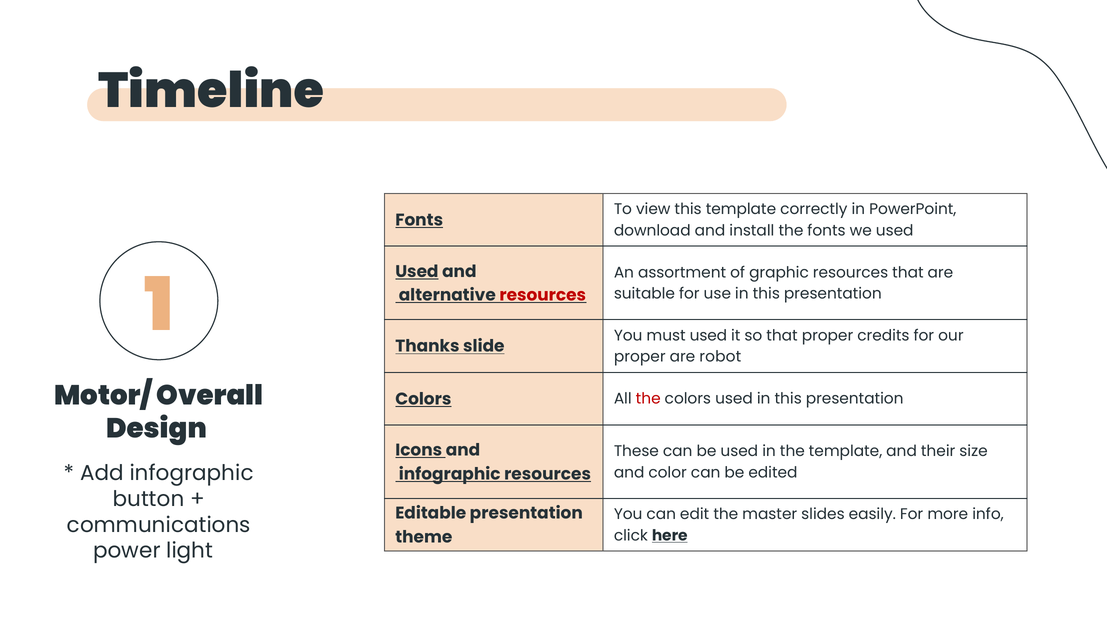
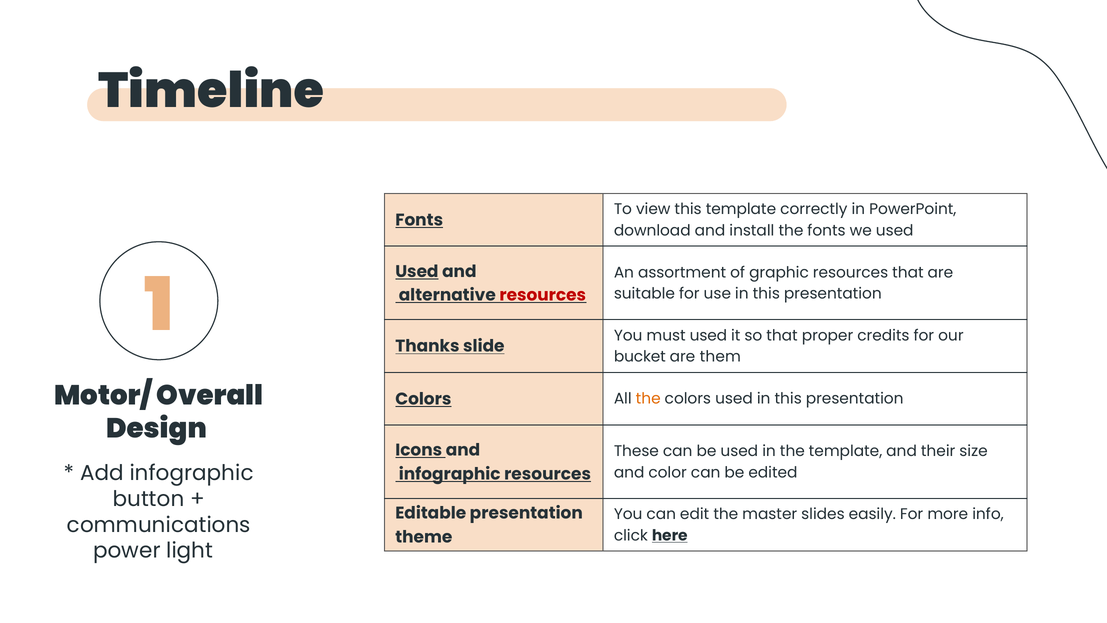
proper at (640, 357): proper -> bucket
robot: robot -> them
the at (648, 399) colour: red -> orange
